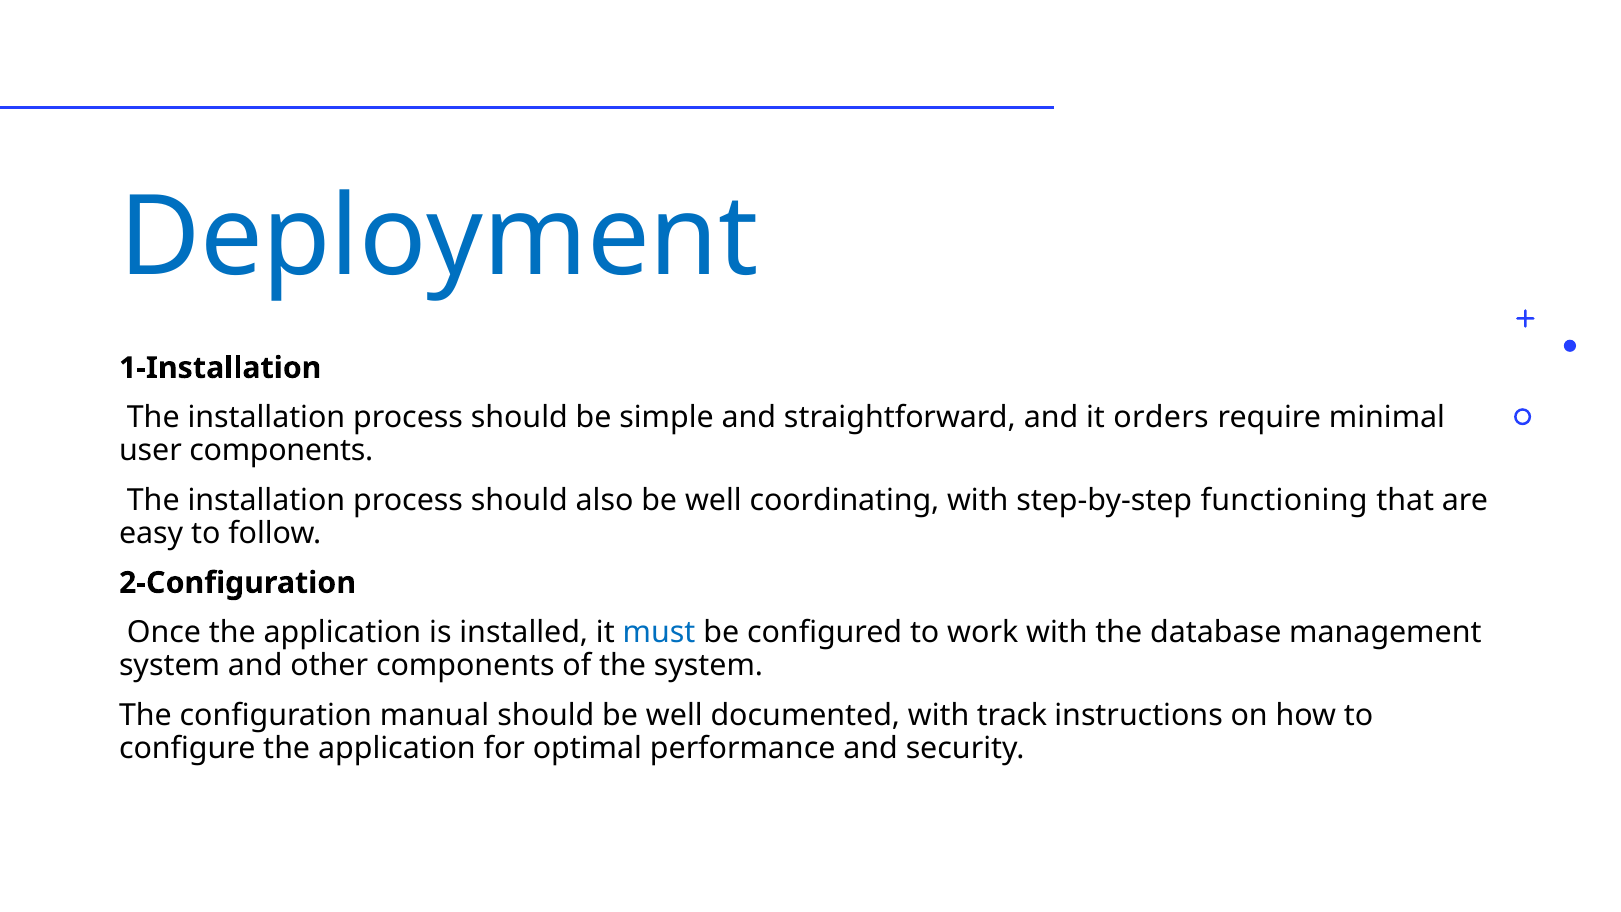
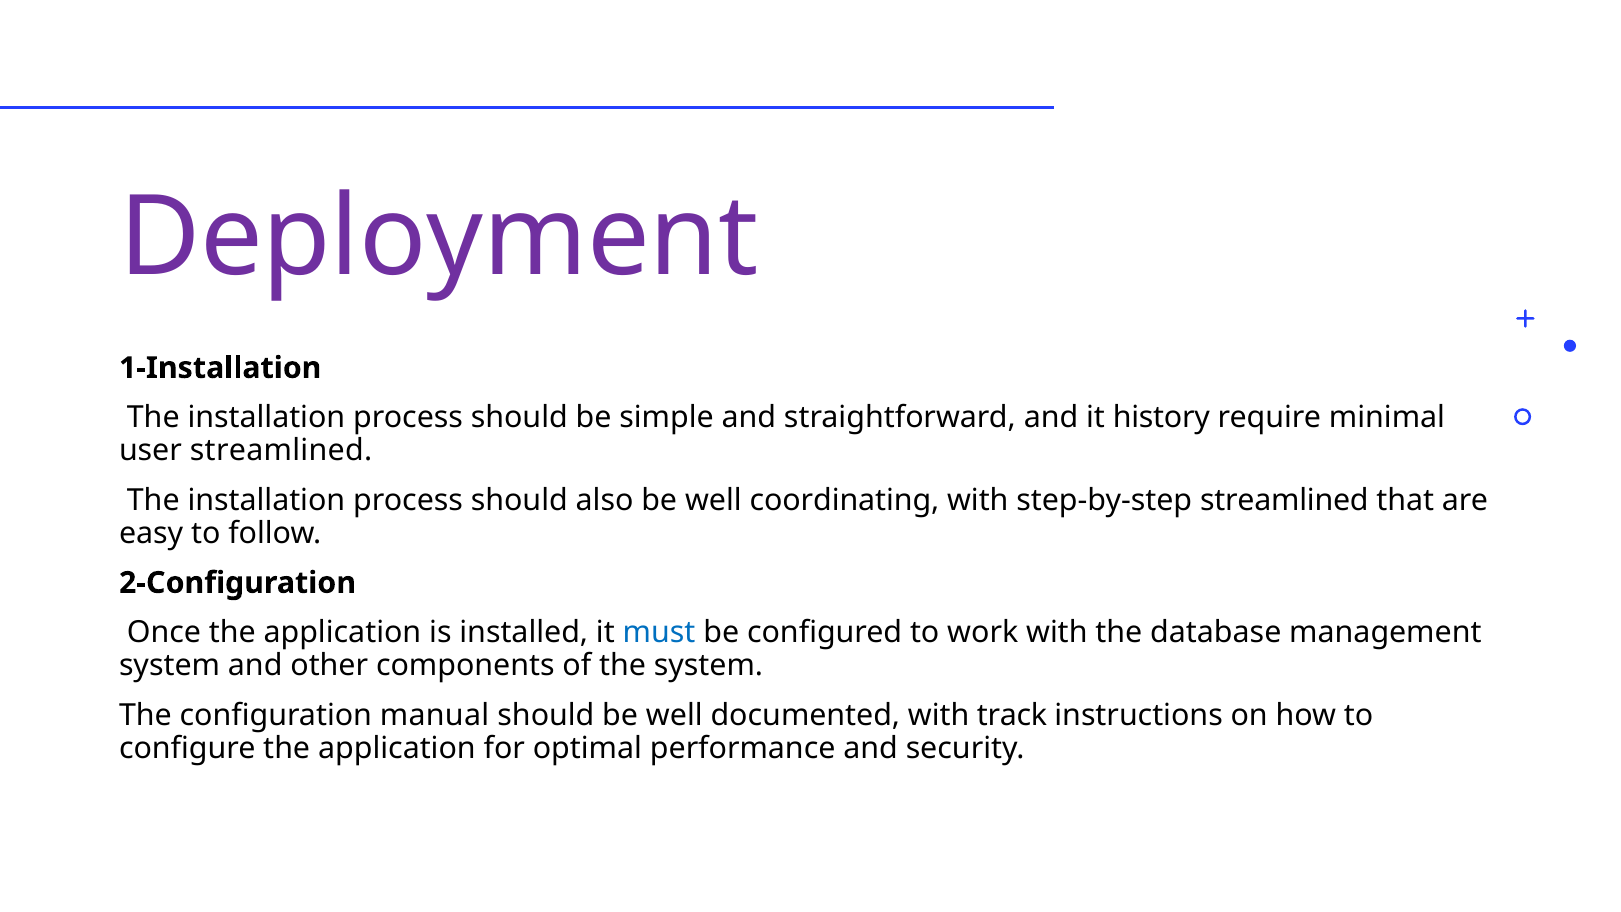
Deployment colour: blue -> purple
orders: orders -> history
user components: components -> streamlined
step-by-step functioning: functioning -> streamlined
